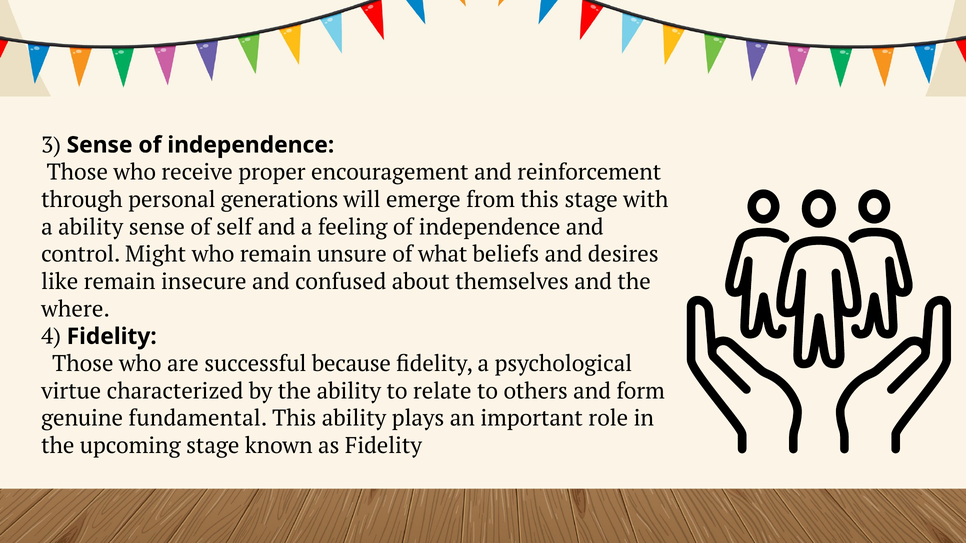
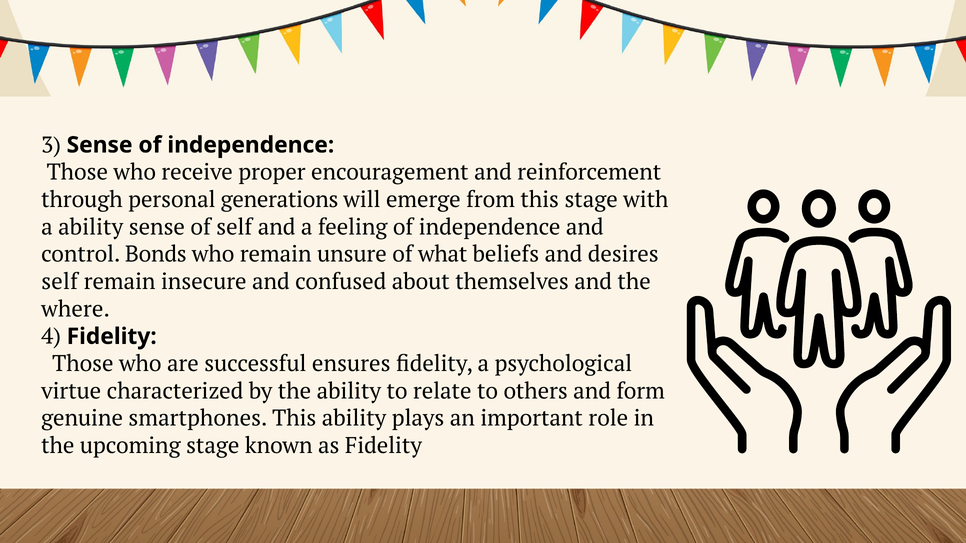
Might: Might -> Bonds
like at (60, 282): like -> self
because: because -> ensures
fundamental: fundamental -> smartphones
